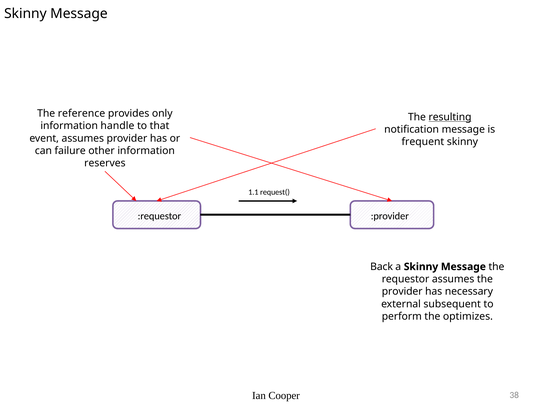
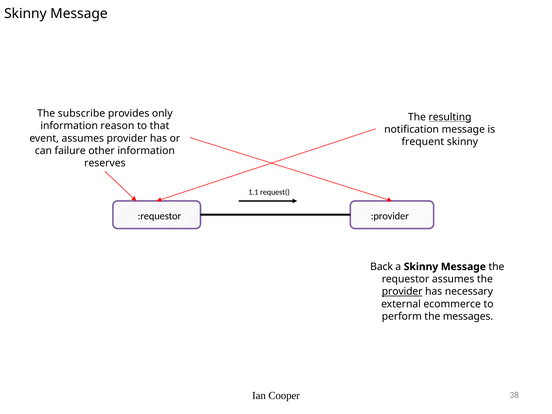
reference: reference -> subscribe
handle: handle -> reason
provider at (402, 292) underline: none -> present
subsequent: subsequent -> ecommerce
optimizes: optimizes -> messages
